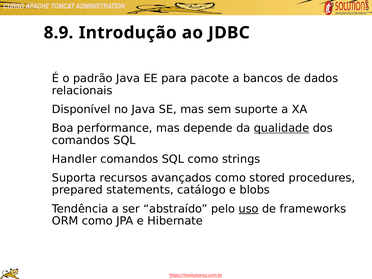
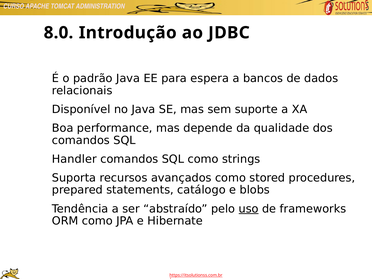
8.9: 8.9 -> 8.0
pacote: pacote -> espera
qualidade underline: present -> none
